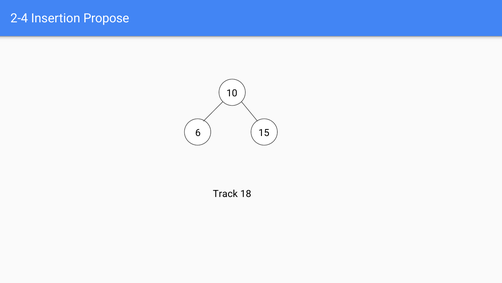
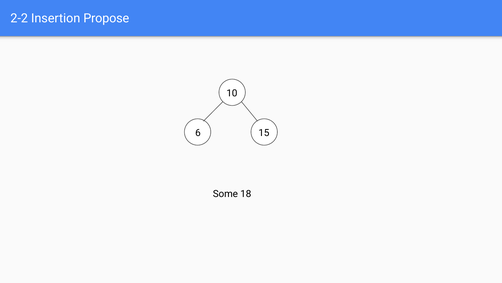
2-4: 2-4 -> 2-2
Track: Track -> Some
